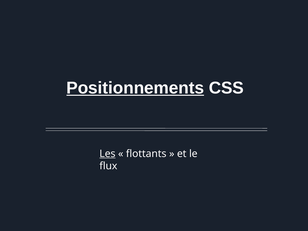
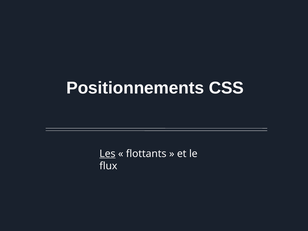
Positionnements underline: present -> none
